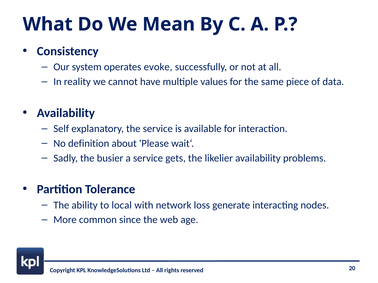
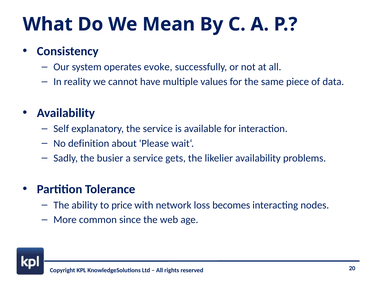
local: local -> price
generate: generate -> becomes
